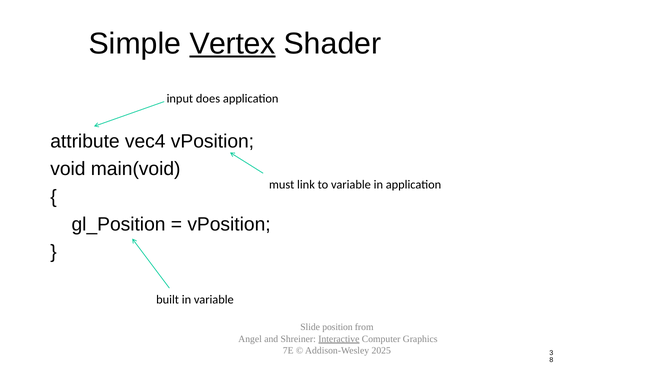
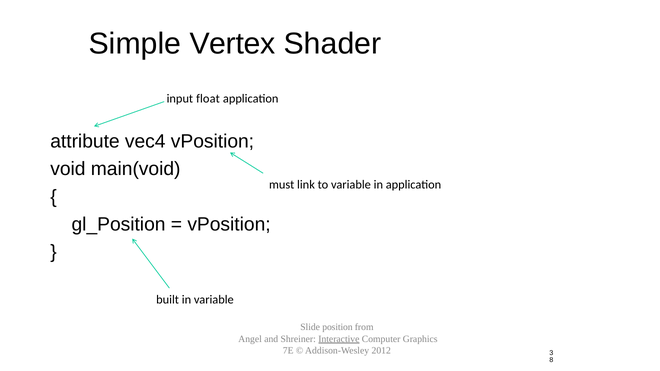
Vertex underline: present -> none
does: does -> float
2025: 2025 -> 2012
